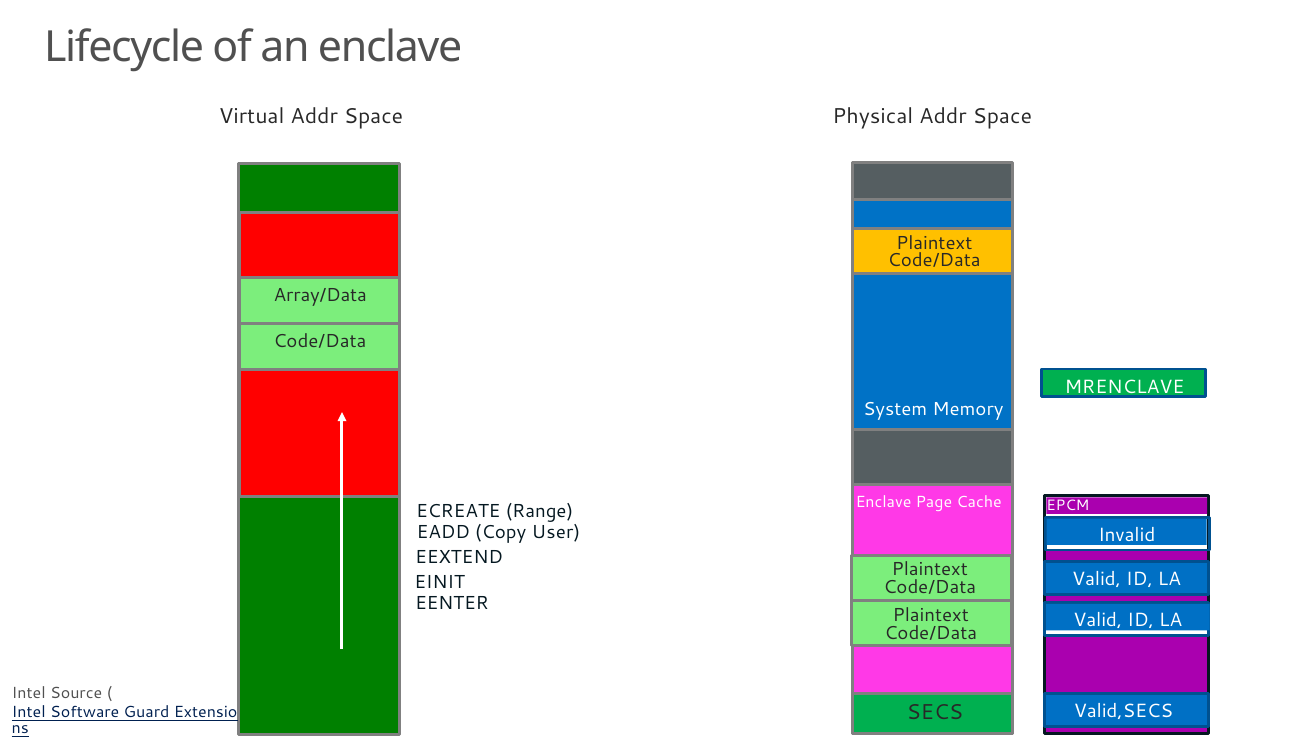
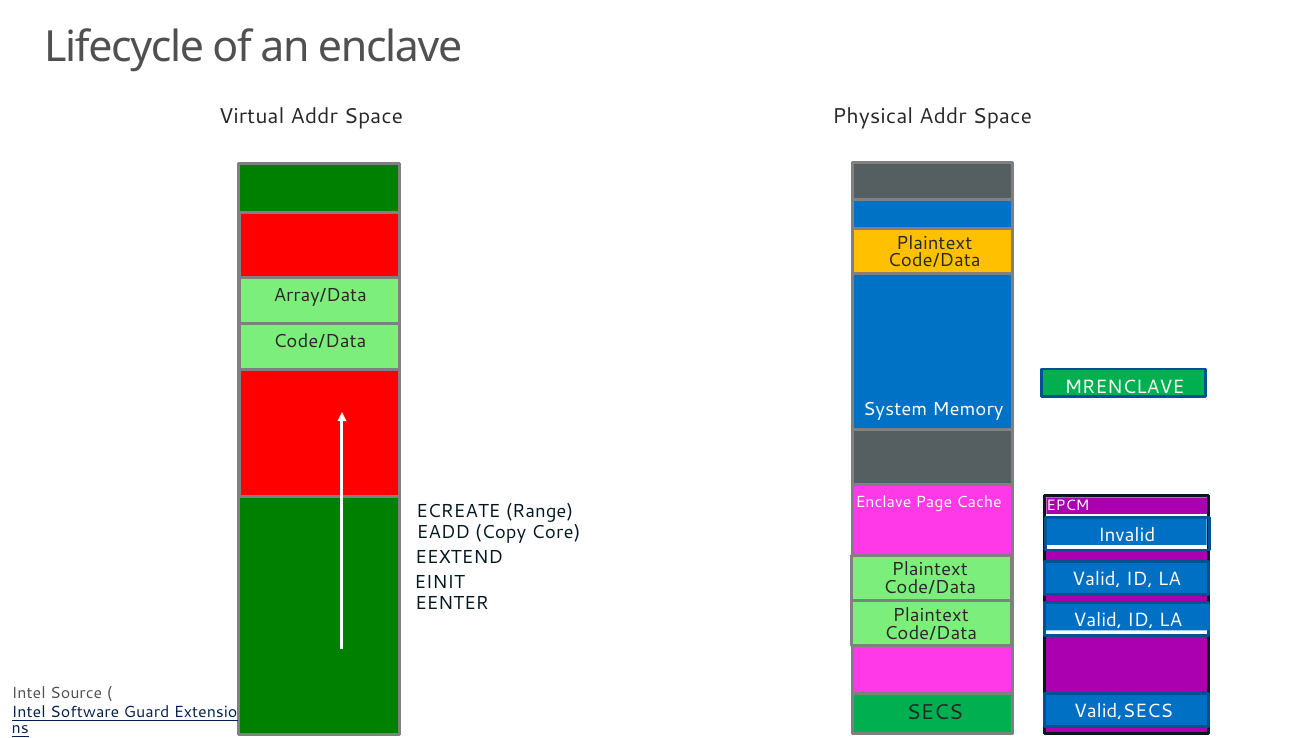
User: User -> Core
